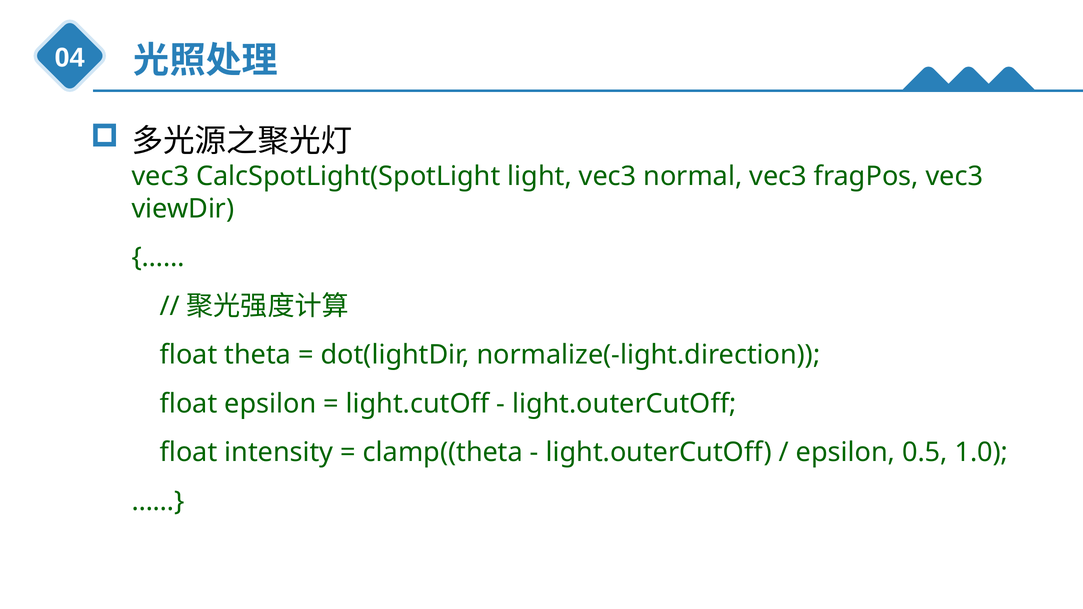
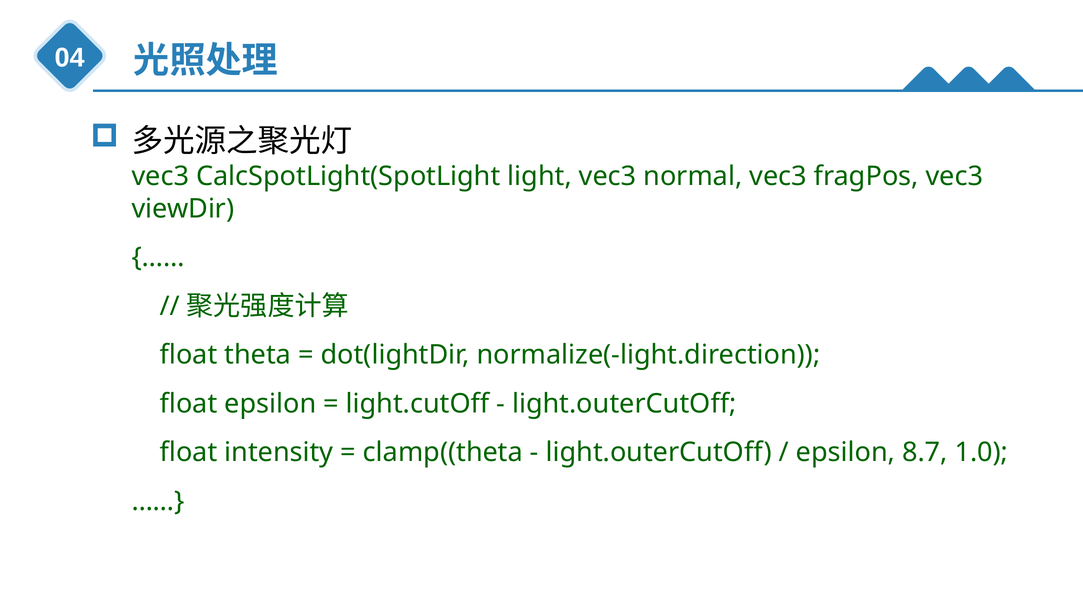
0.5: 0.5 -> 8.7
